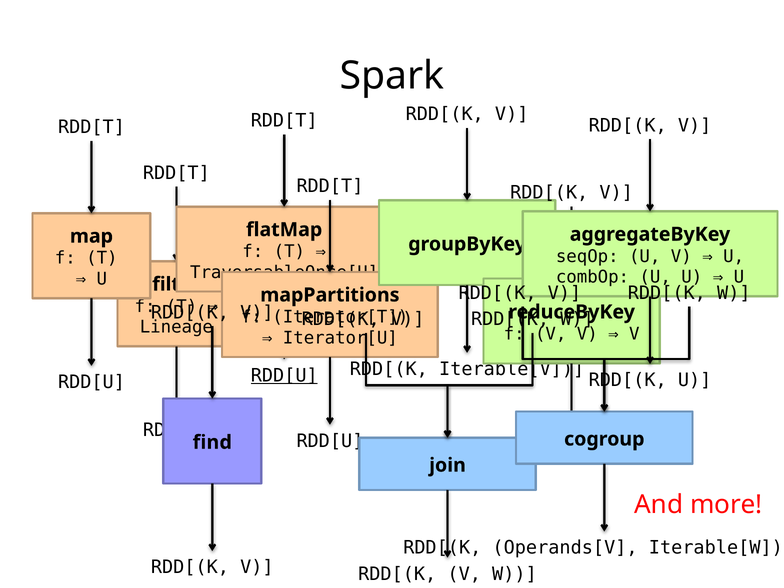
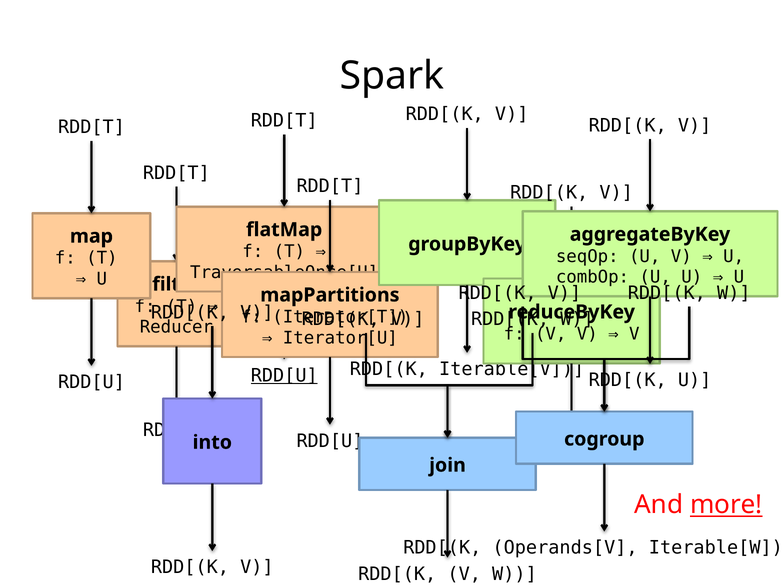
Lineage: Lineage -> Reducer
find: find -> into
more underline: none -> present
